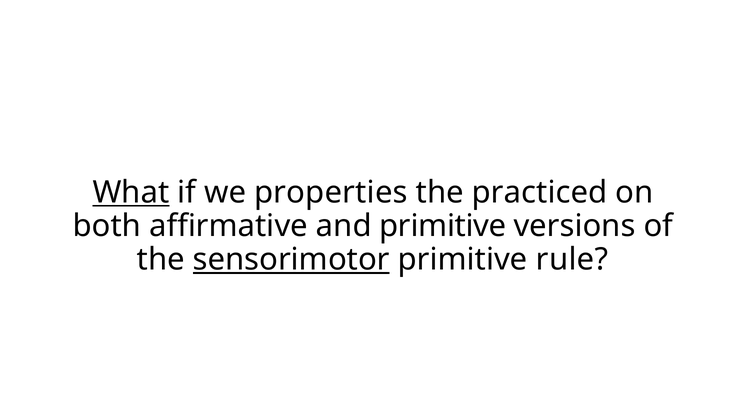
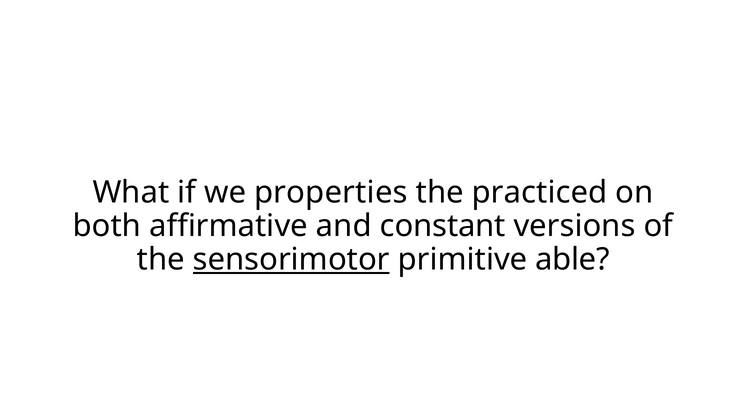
What underline: present -> none
and primitive: primitive -> constant
rule: rule -> able
